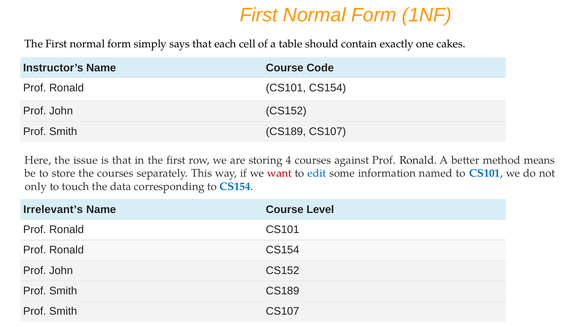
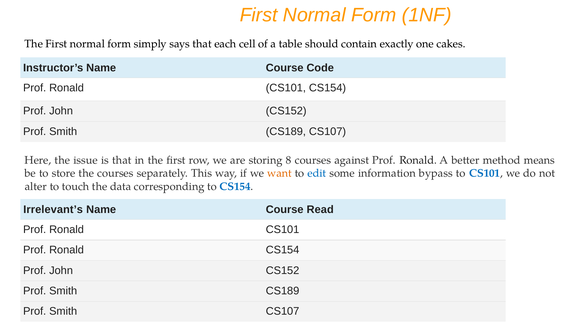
4: 4 -> 8
want colour: red -> orange
named: named -> bypass
only: only -> alter
Level: Level -> Read
